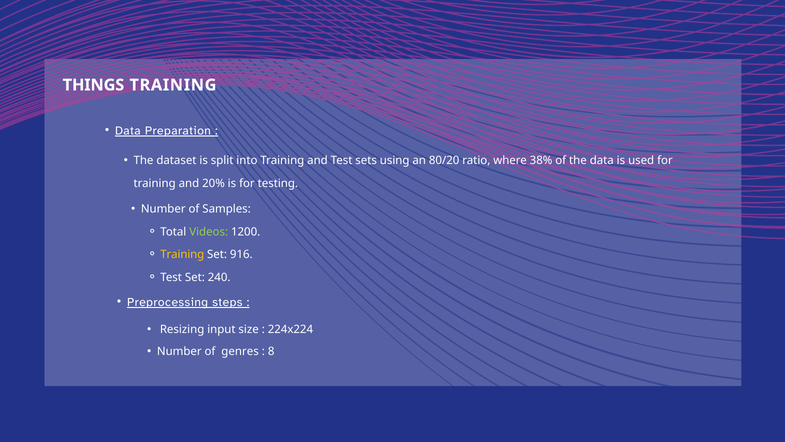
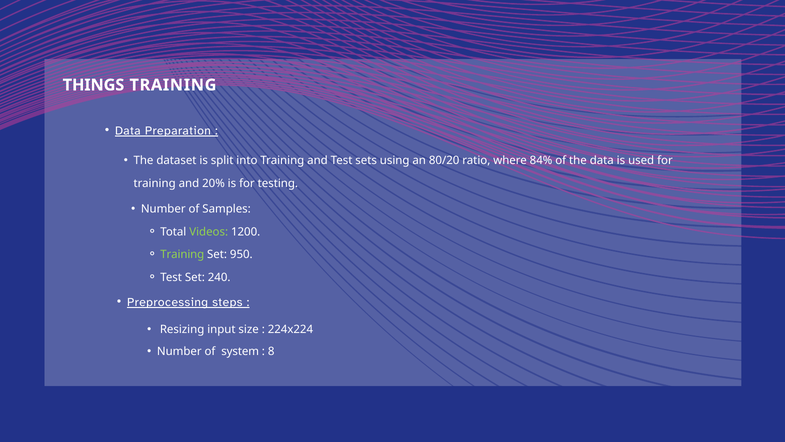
38%: 38% -> 84%
Training at (182, 254) colour: yellow -> light green
916: 916 -> 950
genres: genres -> system
